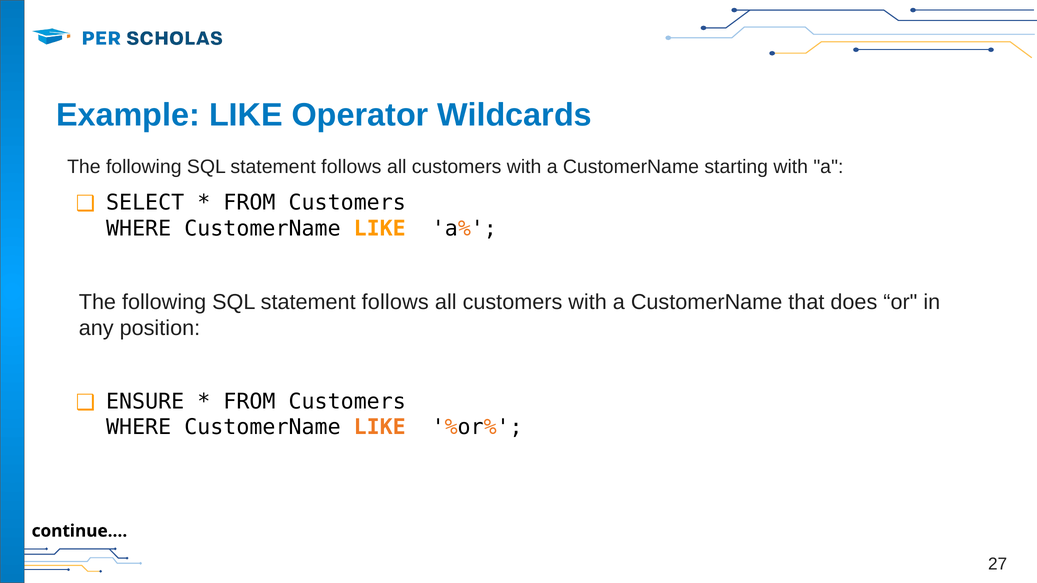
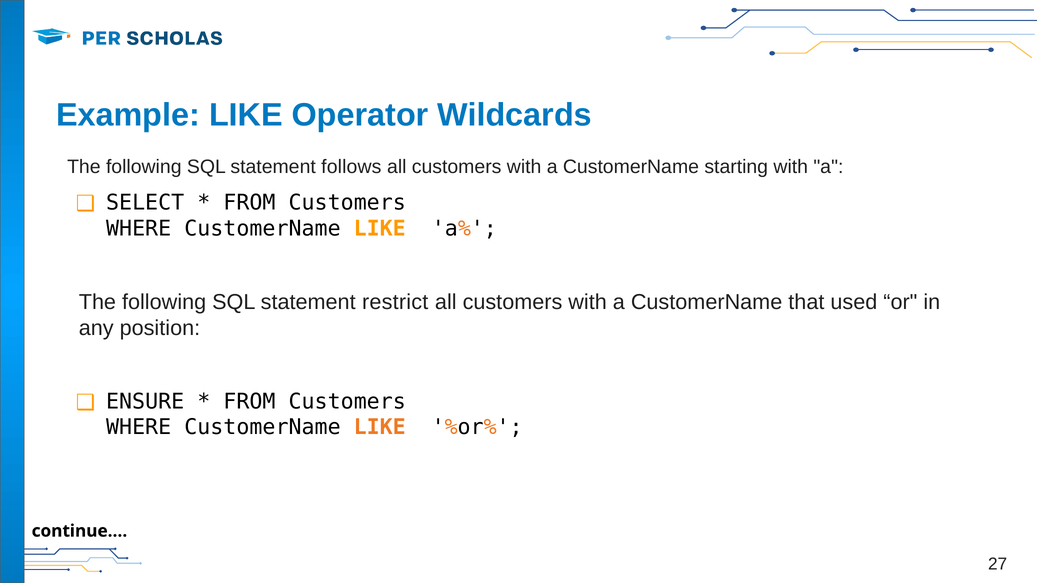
follows at (395, 302): follows -> restrict
does: does -> used
